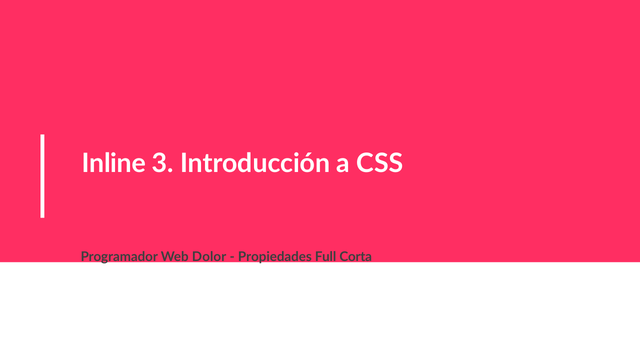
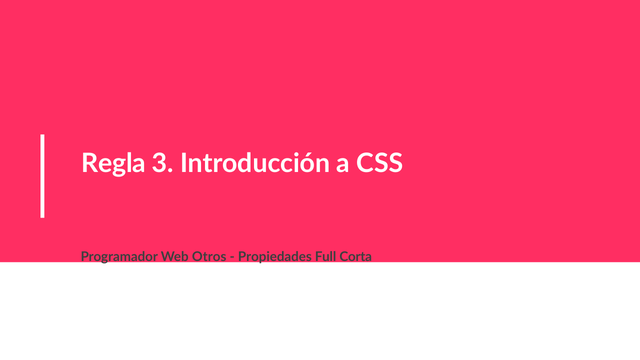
Inline: Inline -> Regla
Dolor: Dolor -> Otros
